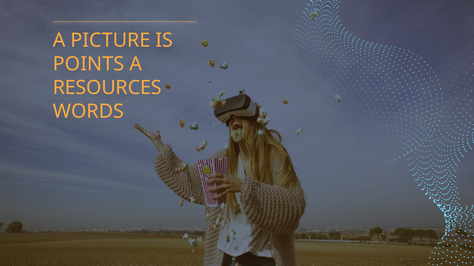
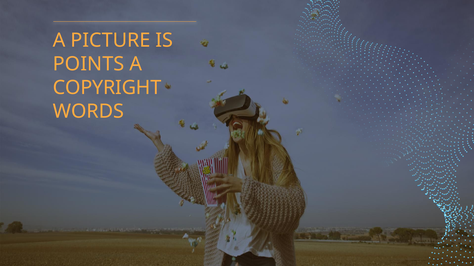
RESOURCES: RESOURCES -> COPYRIGHT
